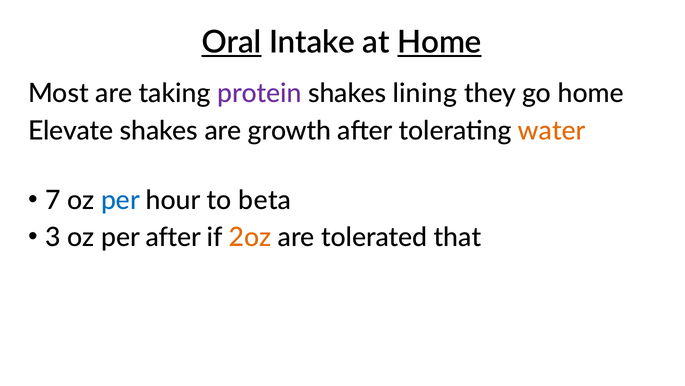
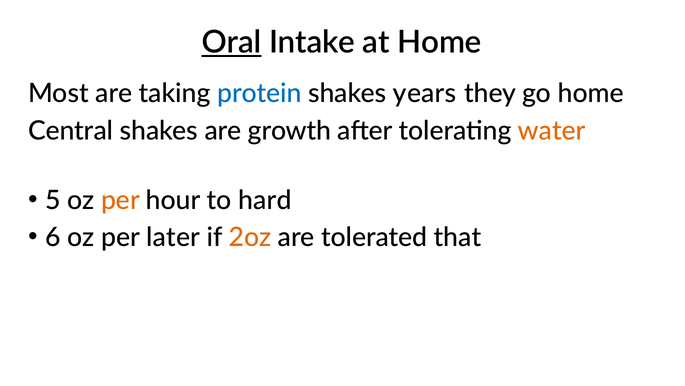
Home at (439, 42) underline: present -> none
protein colour: purple -> blue
lining: lining -> years
Elevate: Elevate -> Central
7: 7 -> 5
per at (120, 200) colour: blue -> orange
beta: beta -> hard
3: 3 -> 6
per after: after -> later
